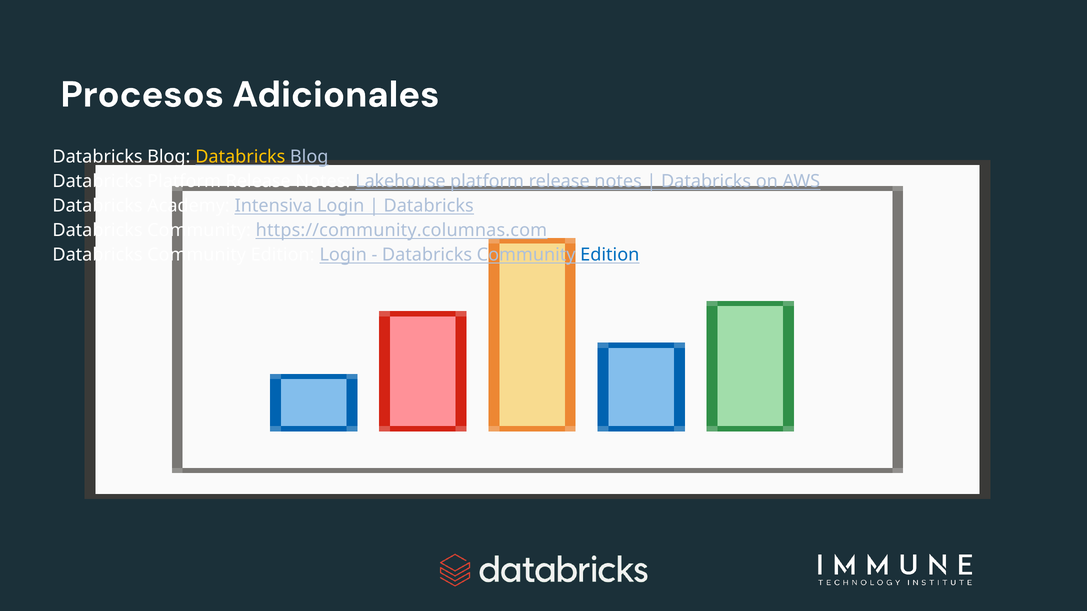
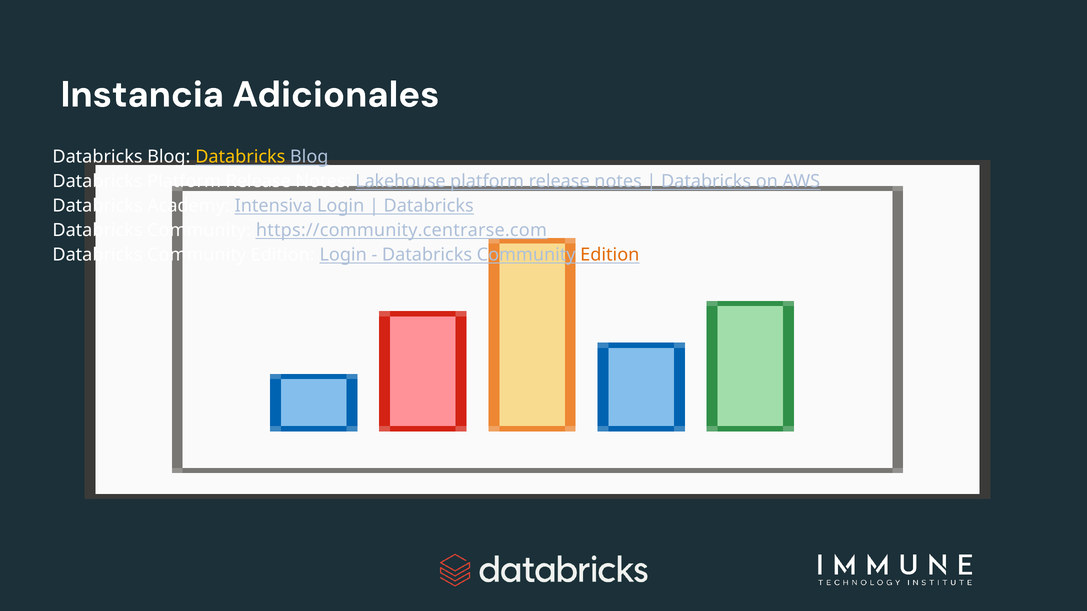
Procesos: Procesos -> Instancia
https://community.columnas.com: https://community.columnas.com -> https://community.centrarse.com
Edition at (610, 255) colour: blue -> orange
